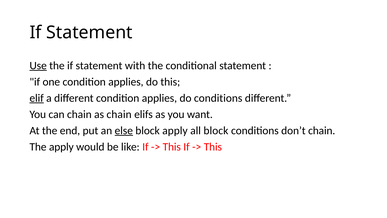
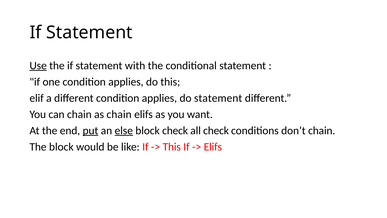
elif underline: present -> none
do conditions: conditions -> statement
put underline: none -> present
block apply: apply -> check
all block: block -> check
The apply: apply -> block
This at (213, 147): This -> Elifs
